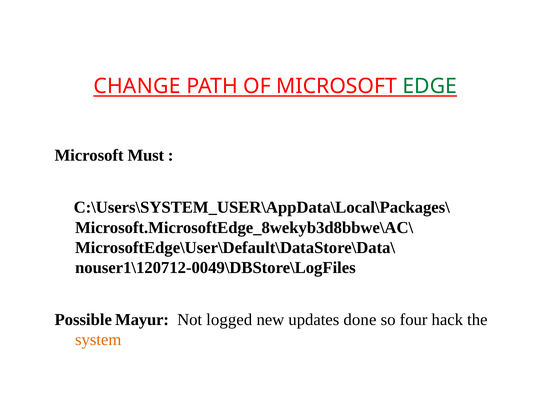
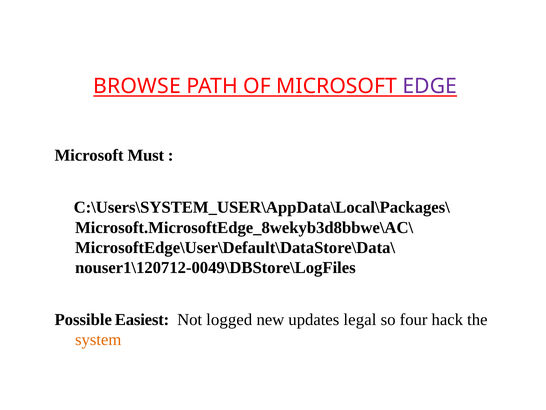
CHANGE: CHANGE -> BROWSE
EDGE colour: green -> purple
Mayur: Mayur -> Easiest
done: done -> legal
